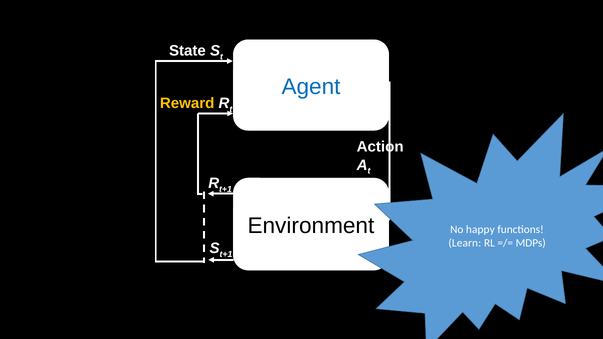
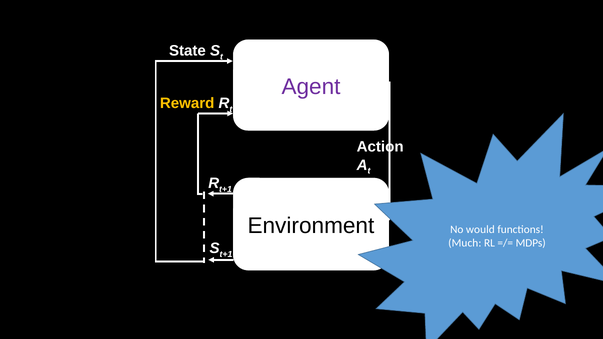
Agent colour: blue -> purple
happy: happy -> would
Learn: Learn -> Much
